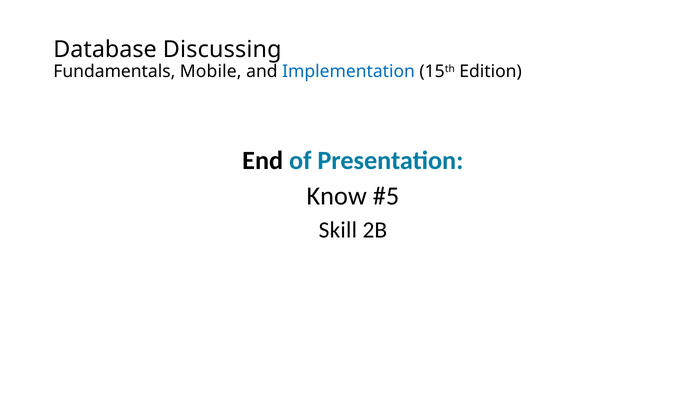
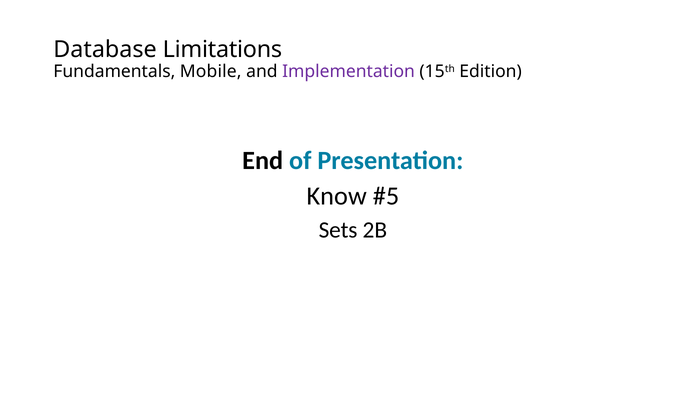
Discussing: Discussing -> Limitations
Implementation colour: blue -> purple
Skill: Skill -> Sets
